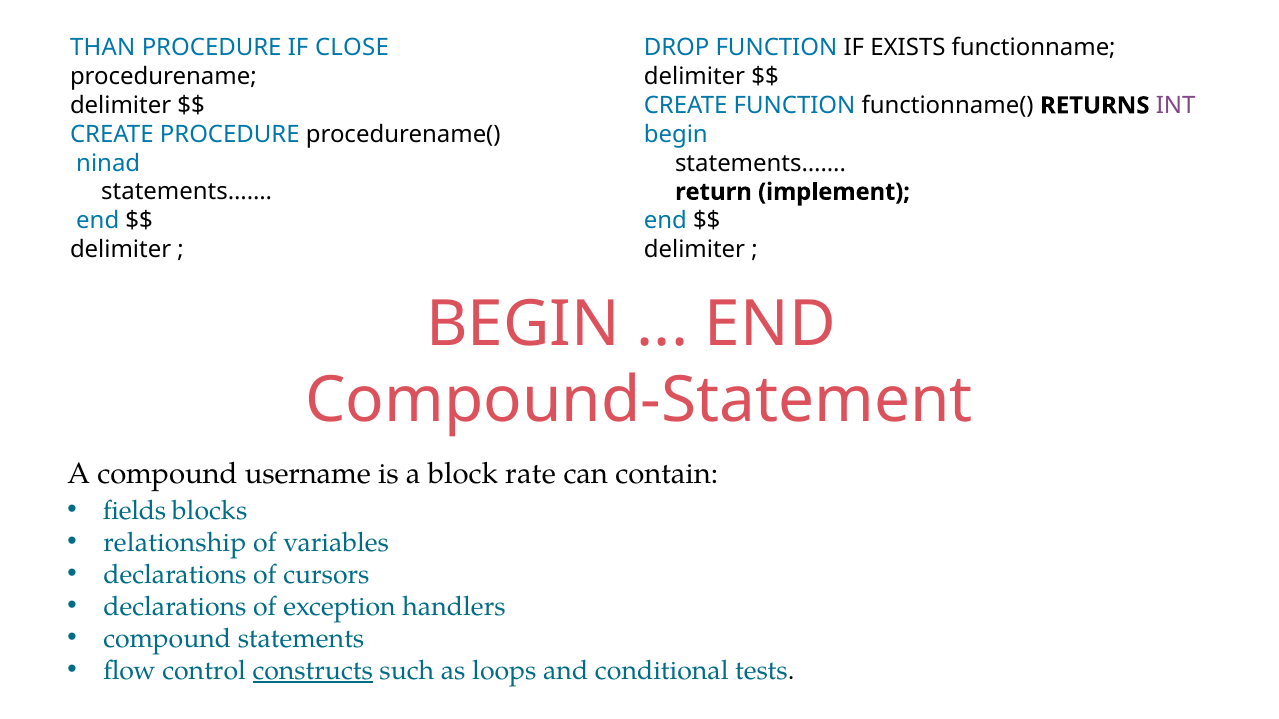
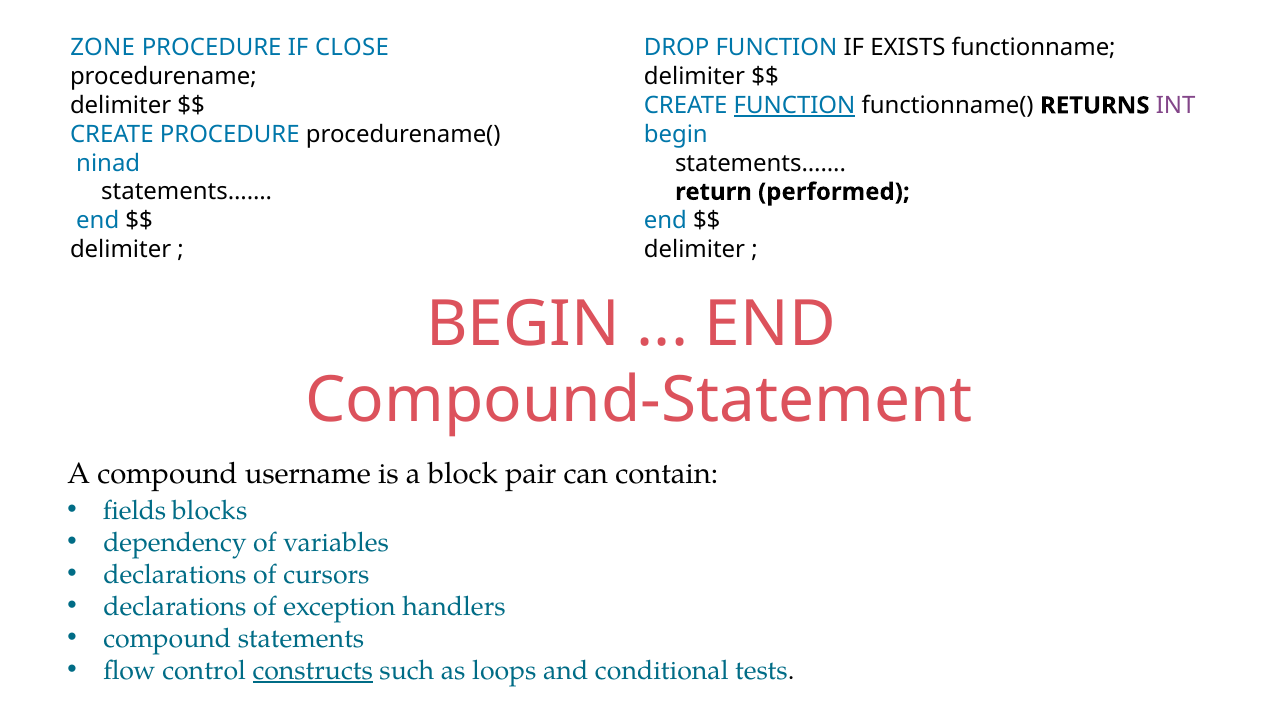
THAN: THAN -> ZONE
FUNCTION at (795, 106) underline: none -> present
implement: implement -> performed
rate: rate -> pair
relationship: relationship -> dependency
